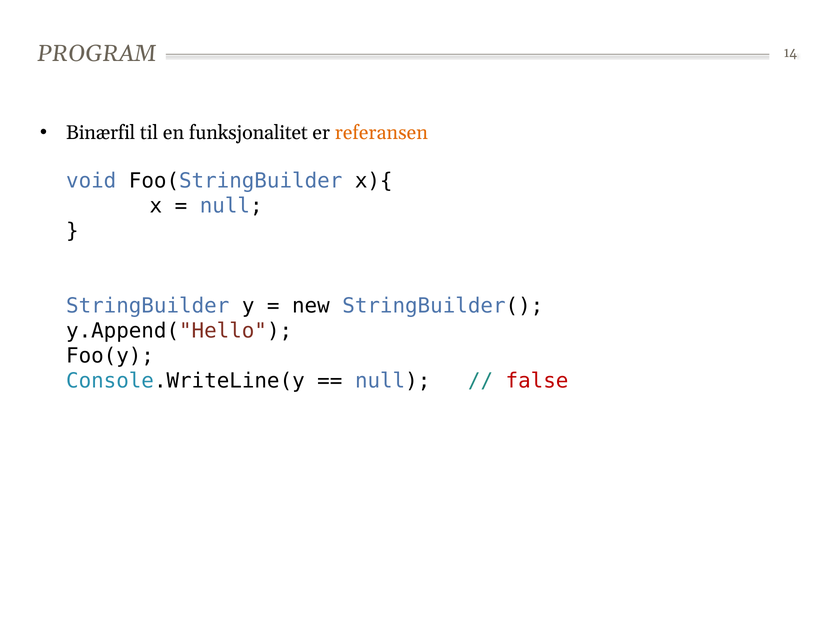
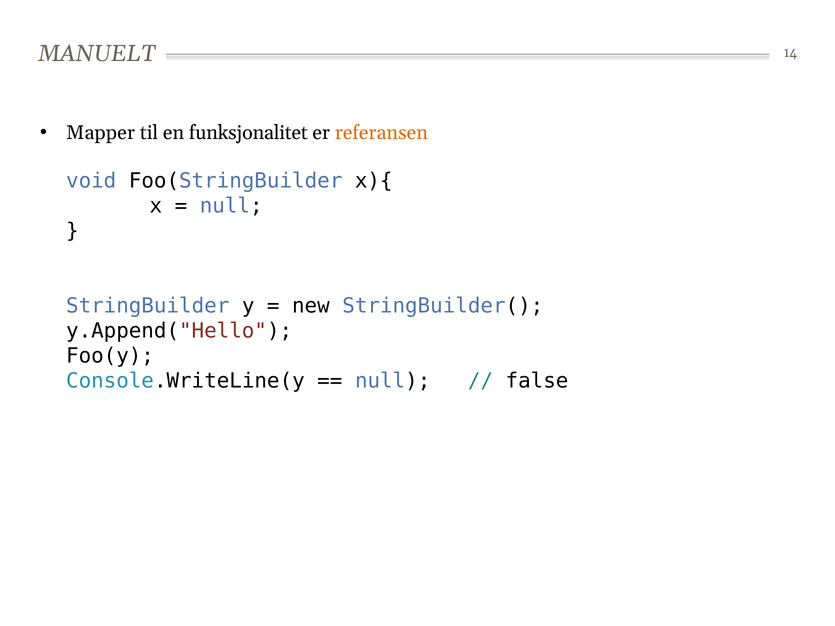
PROGRAM: PROGRAM -> MANUELT
Binærfil: Binærfil -> Mapper
false colour: red -> black
